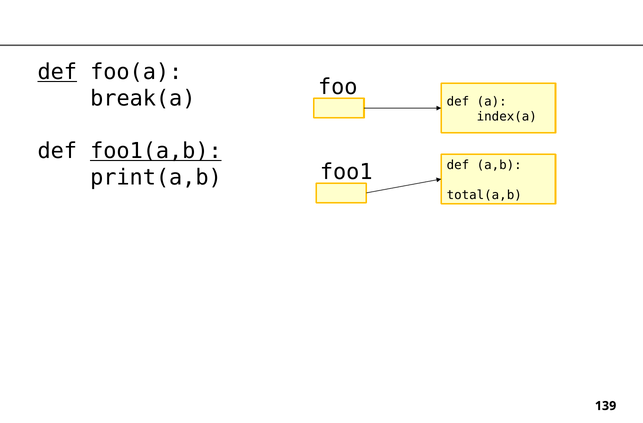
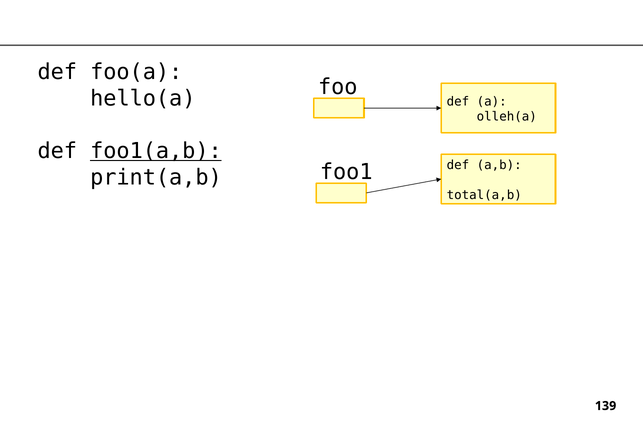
def at (57, 72) underline: present -> none
break(a: break(a -> hello(a
index(a: index(a -> olleh(a
